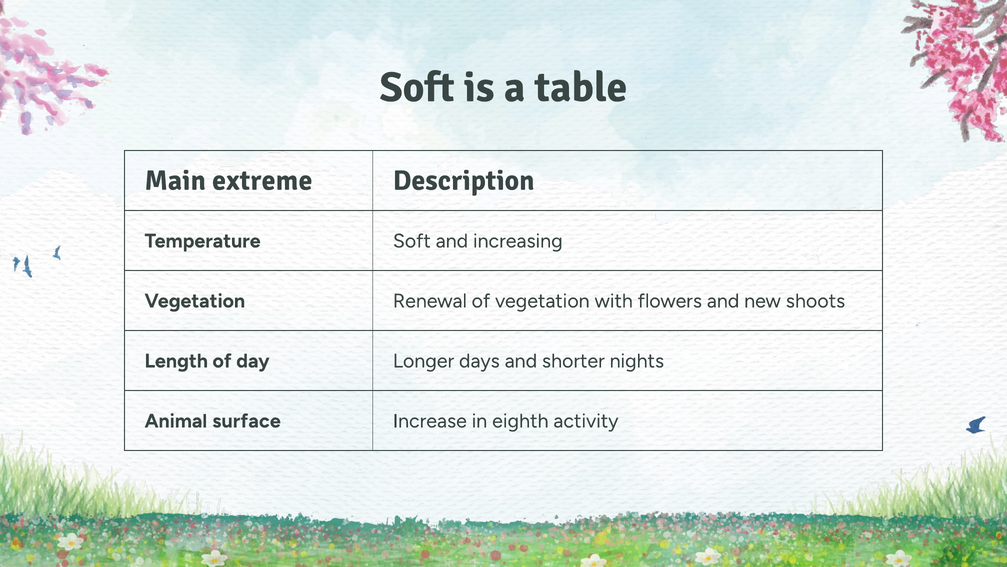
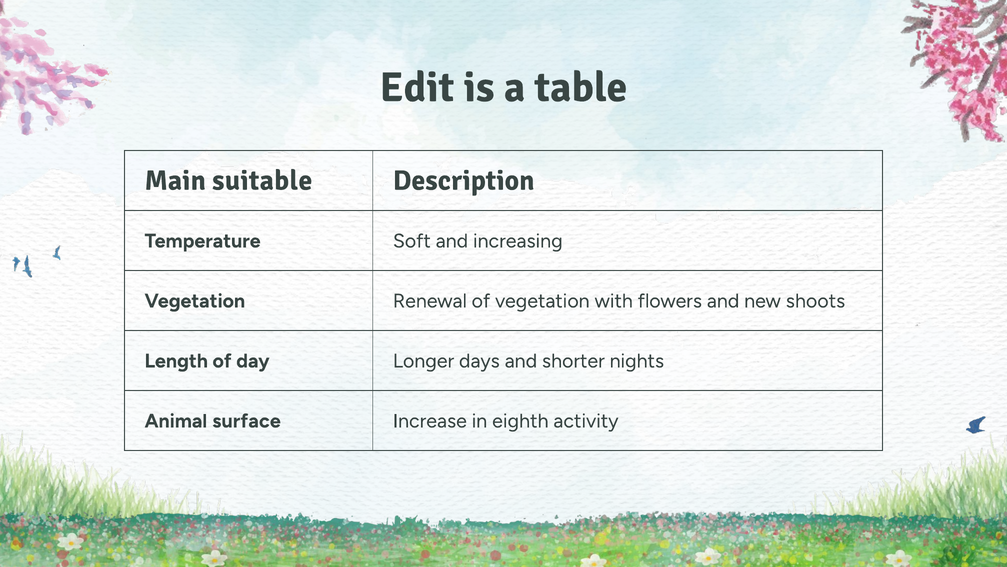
Soft at (417, 87): Soft -> Edit
extreme: extreme -> suitable
